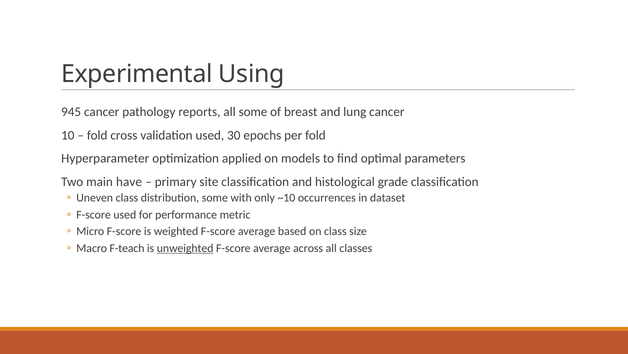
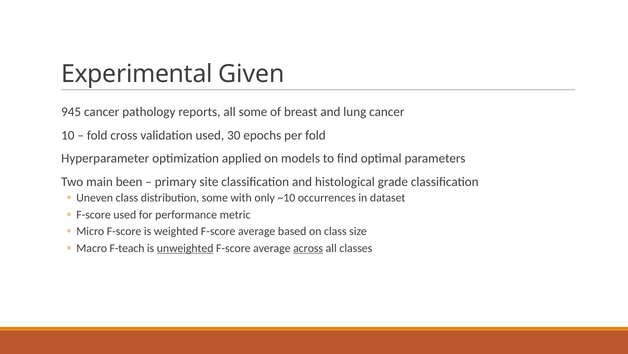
Using: Using -> Given
have: have -> been
across underline: none -> present
